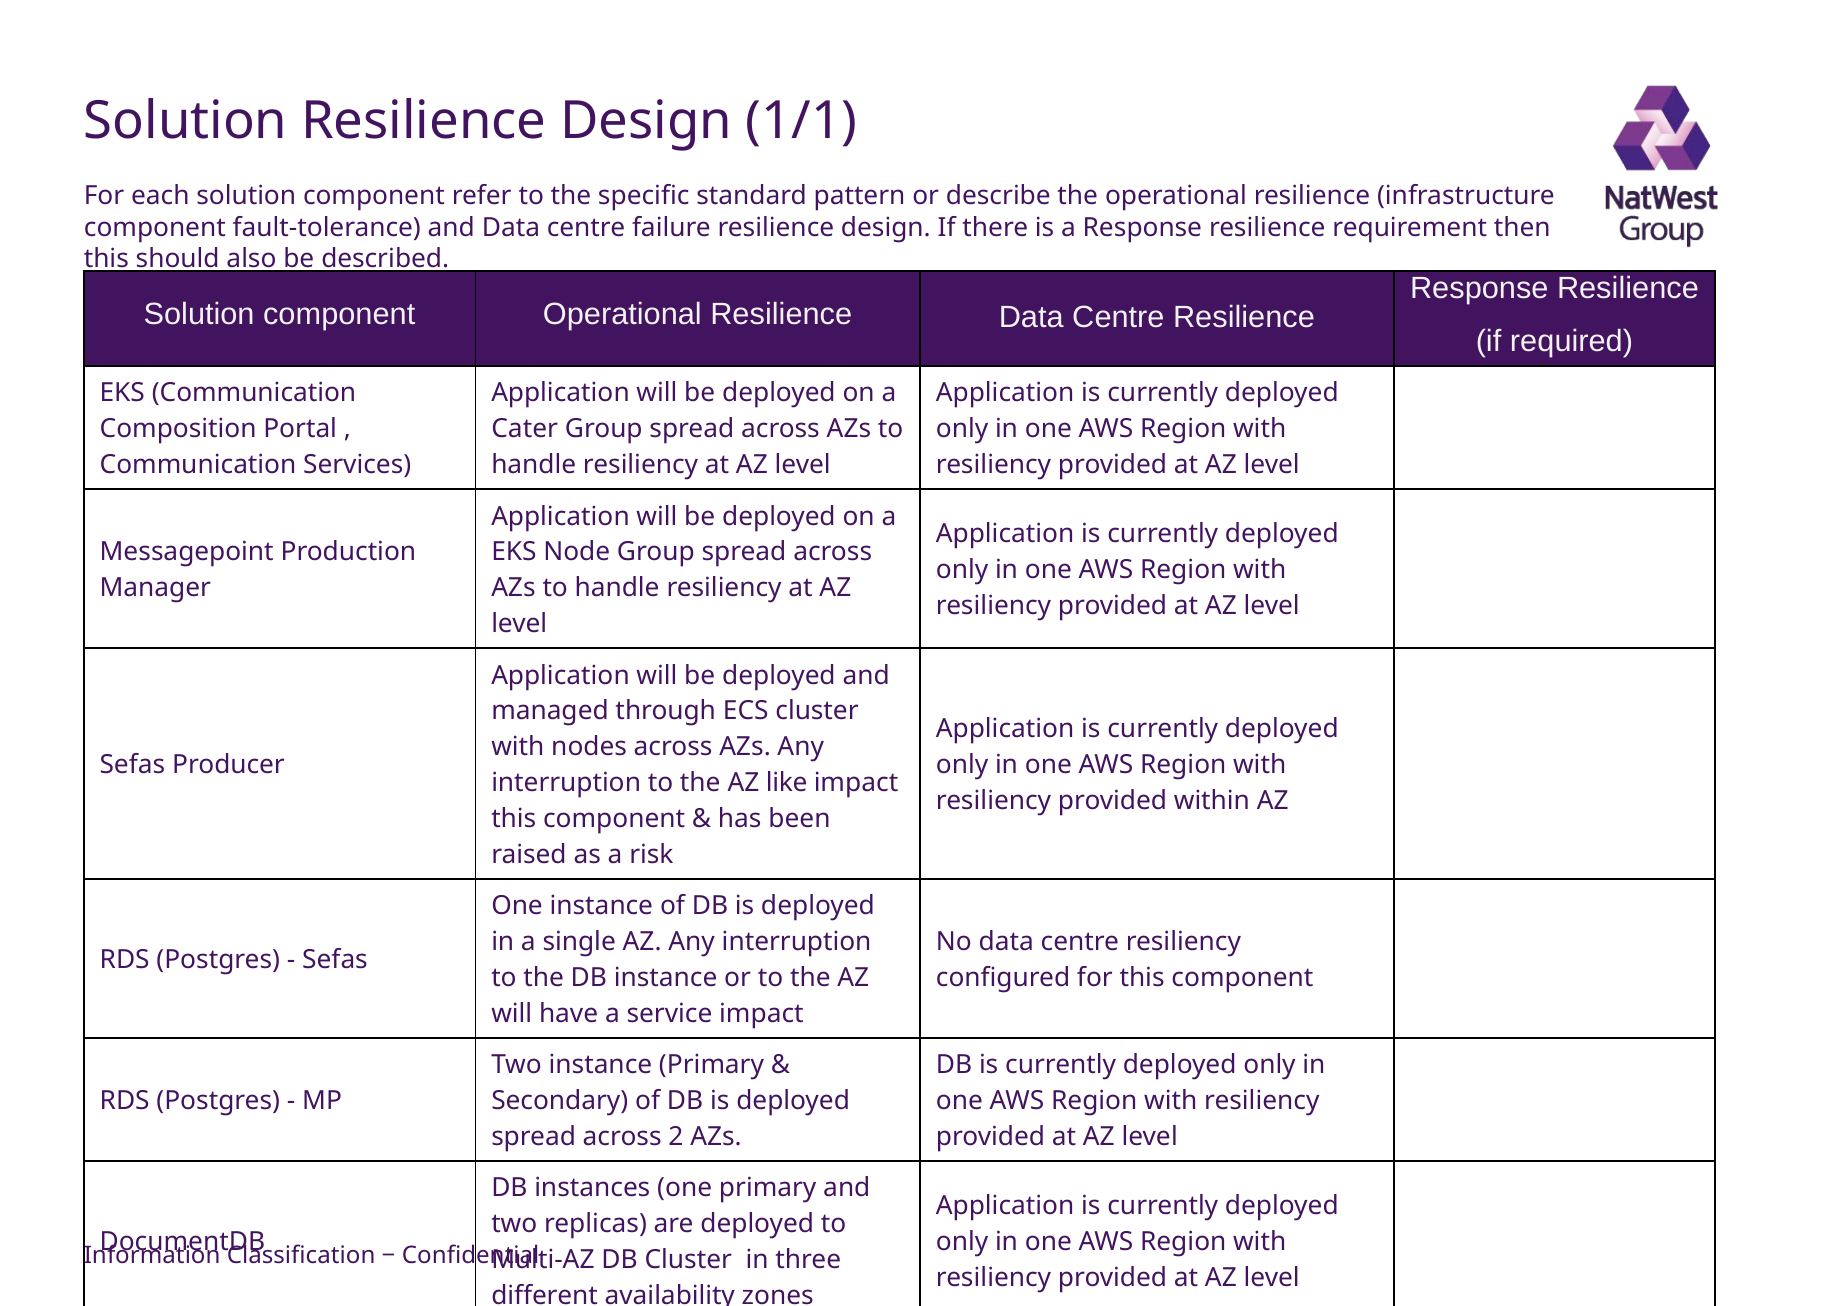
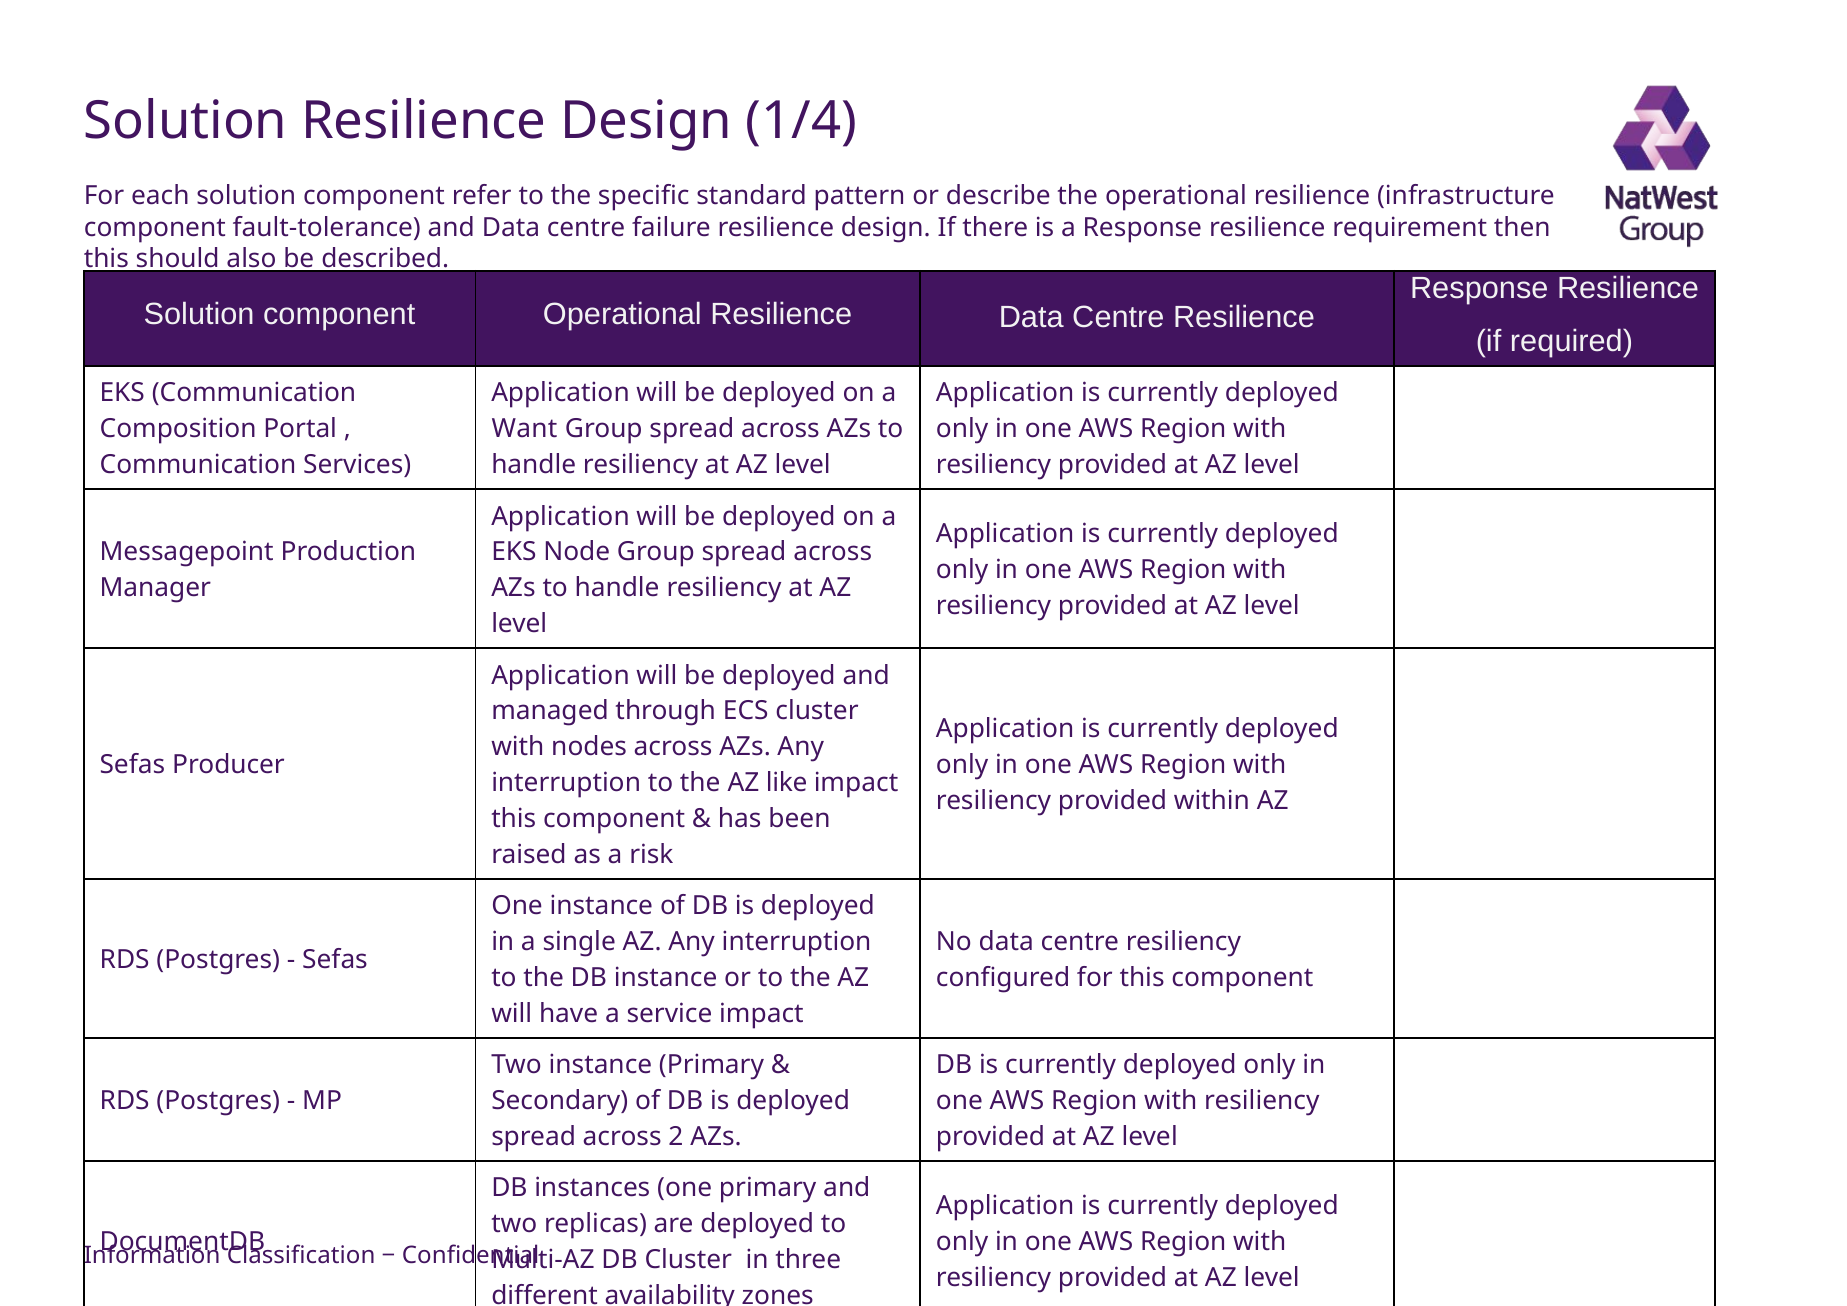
1/1: 1/1 -> 1/4
Cater: Cater -> Want
